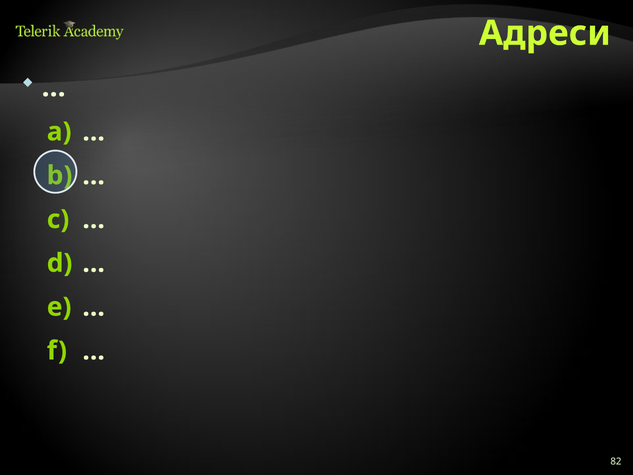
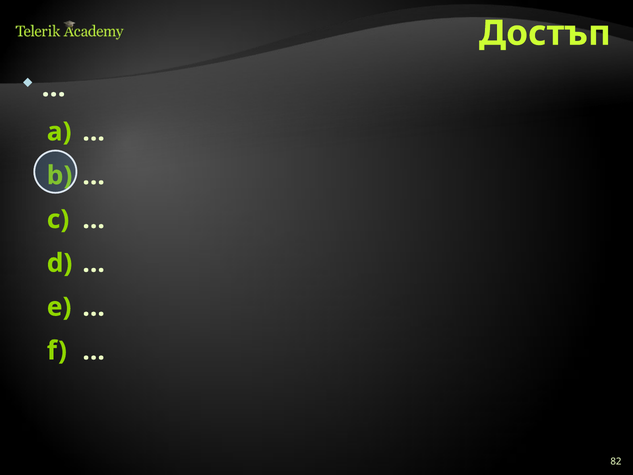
Адреси: Адреси -> Достъп
